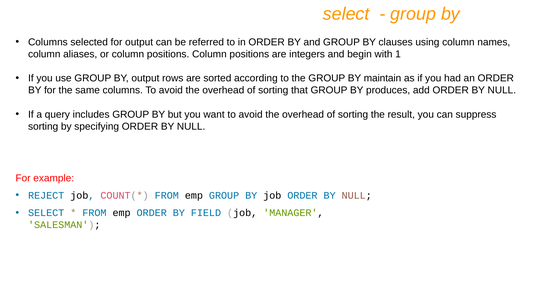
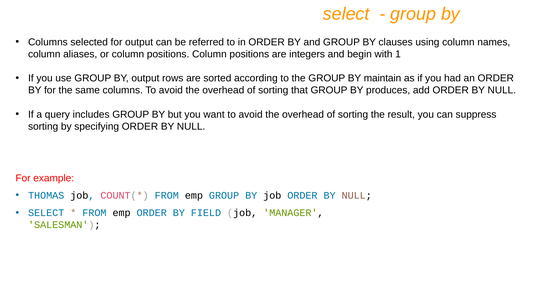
REJECT: REJECT -> THOMAS
